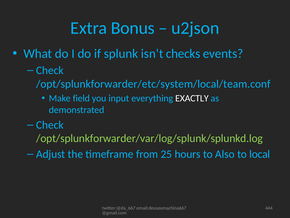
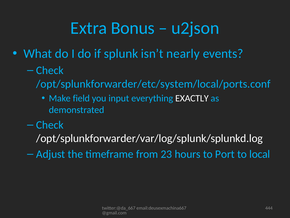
checks: checks -> nearly
/opt/splunkforwarder/etc/system/local/team.conf: /opt/splunkforwarder/etc/system/local/team.conf -> /opt/splunkforwarder/etc/system/local/ports.conf
/opt/splunkforwarder/var/log/splunk/splunkd.log colour: light green -> white
25: 25 -> 23
Also: Also -> Port
